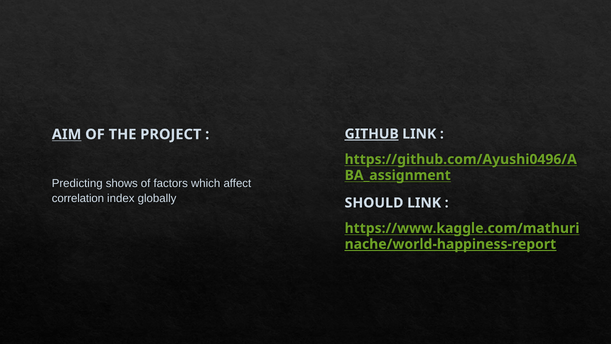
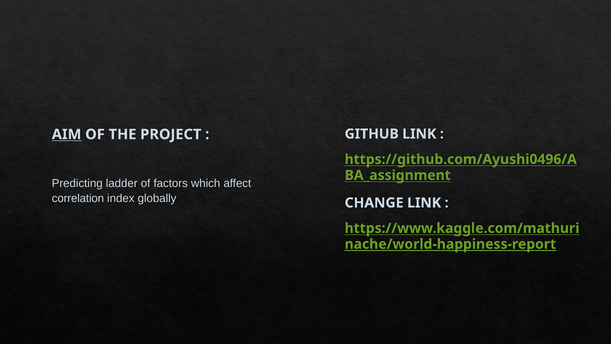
GITHUB underline: present -> none
shows: shows -> ladder
SHOULD: SHOULD -> CHANGE
